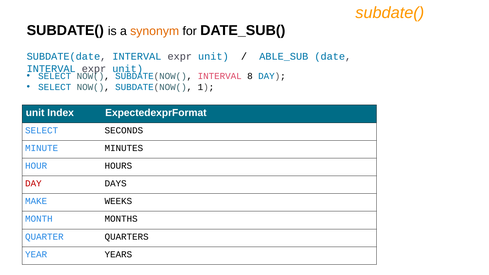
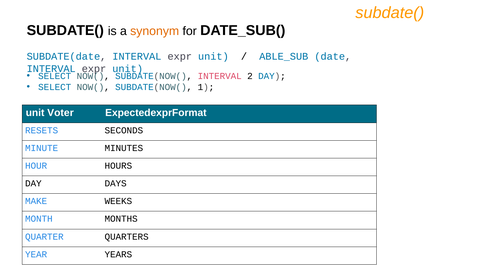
8: 8 -> 2
Index: Index -> Voter
SELECT at (42, 130): SELECT -> RESETS
DAY at (33, 184) colour: red -> black
